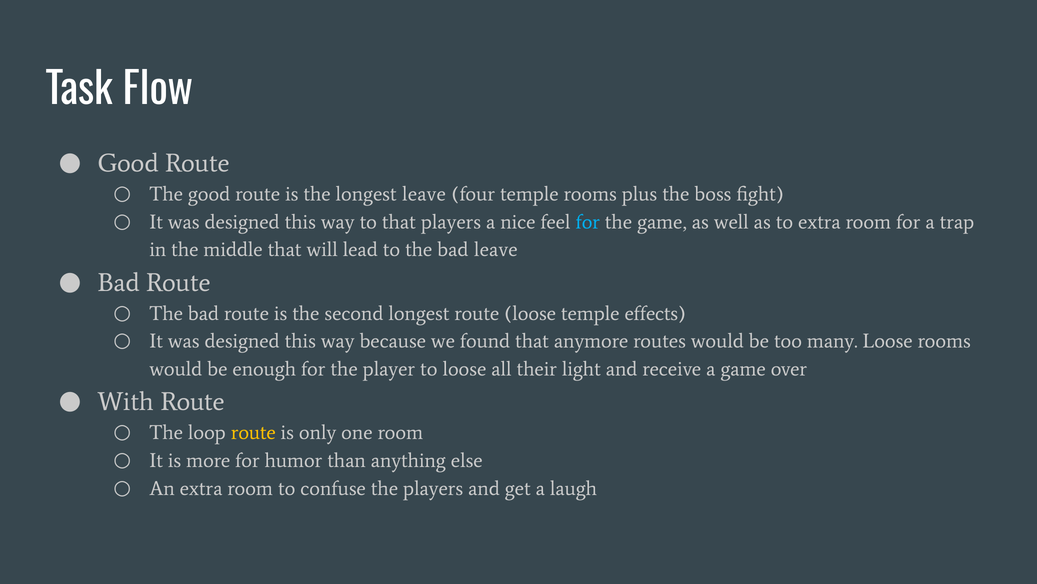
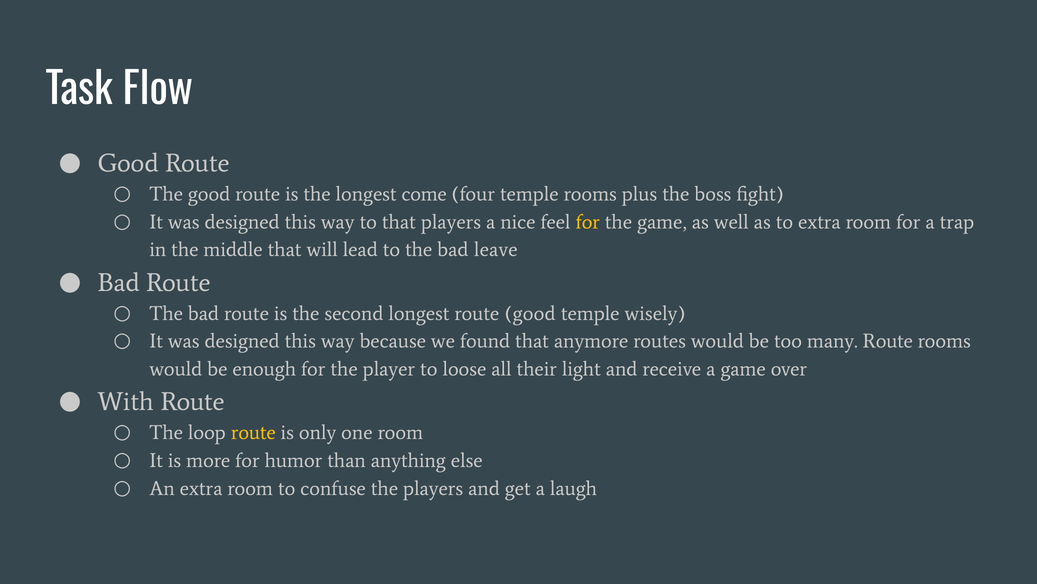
longest leave: leave -> come
for at (588, 222) colour: light blue -> yellow
route loose: loose -> good
effects: effects -> wisely
many Loose: Loose -> Route
